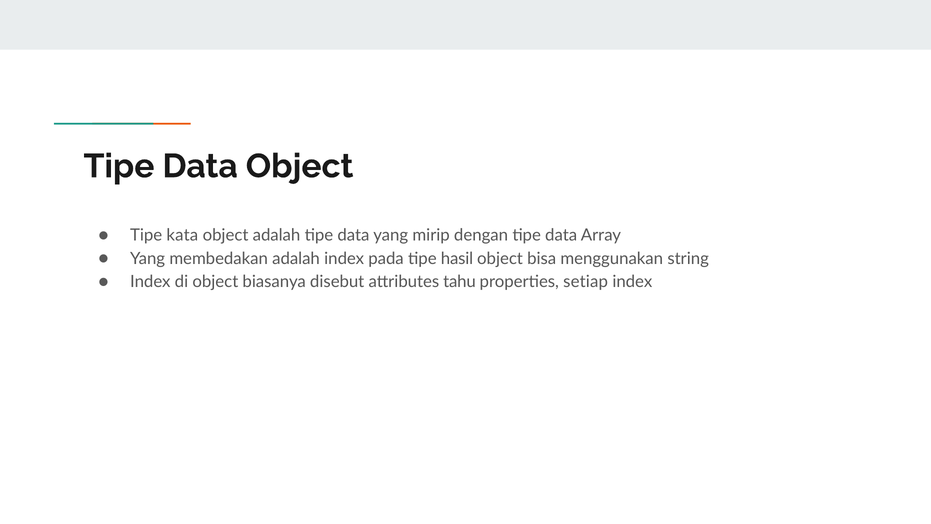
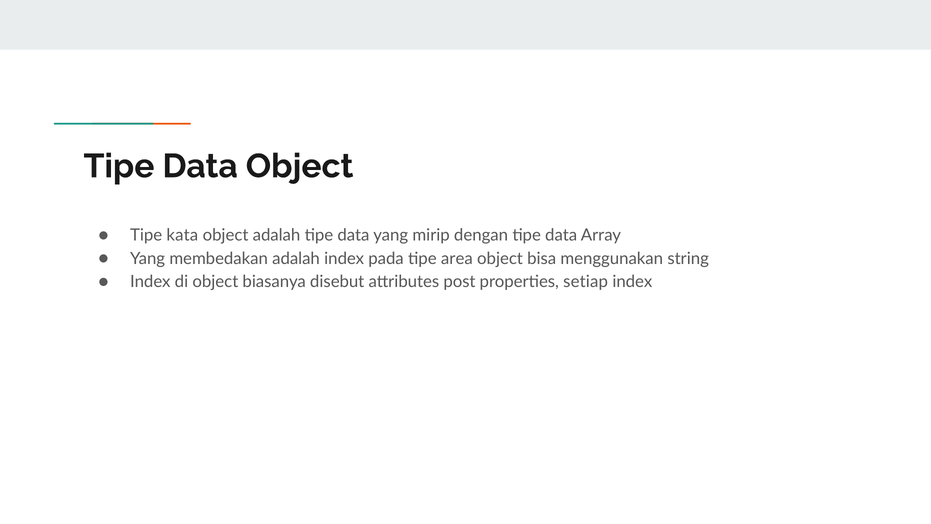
hasil: hasil -> area
tahu: tahu -> post
